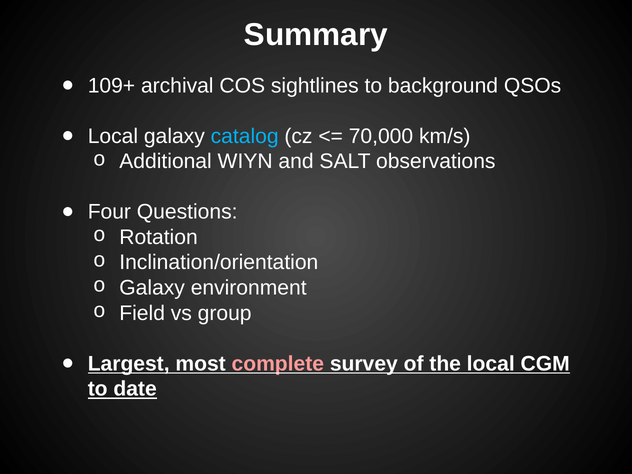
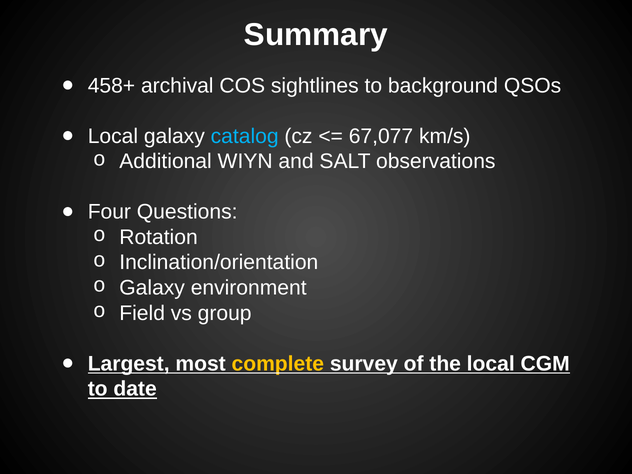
109+: 109+ -> 458+
70,000: 70,000 -> 67,077
complete colour: pink -> yellow
